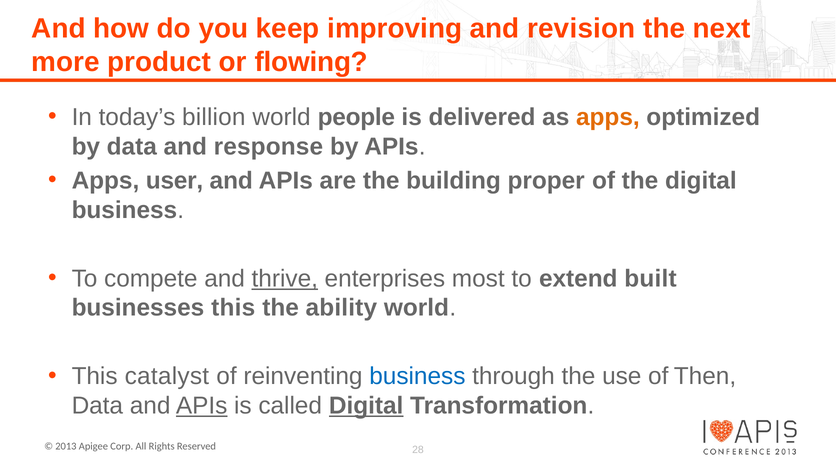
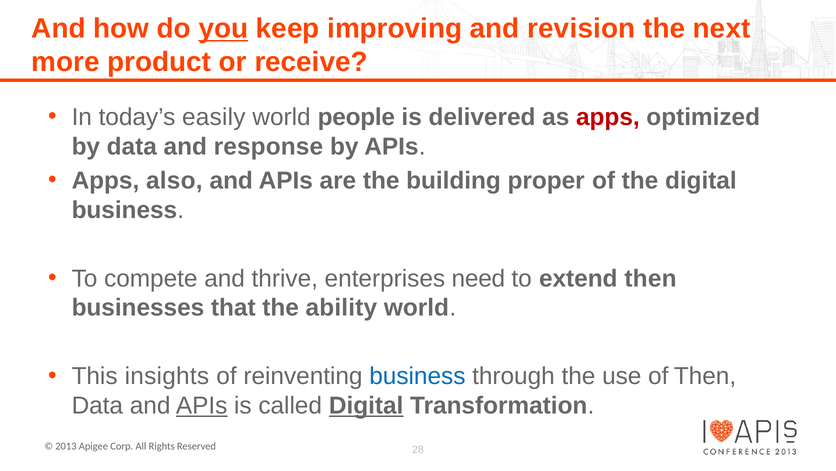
you underline: none -> present
flowing: flowing -> receive
billion: billion -> easily
apps at (608, 117) colour: orange -> red
user: user -> also
thrive underline: present -> none
most: most -> need
extend built: built -> then
businesses this: this -> that
catalyst: catalyst -> insights
